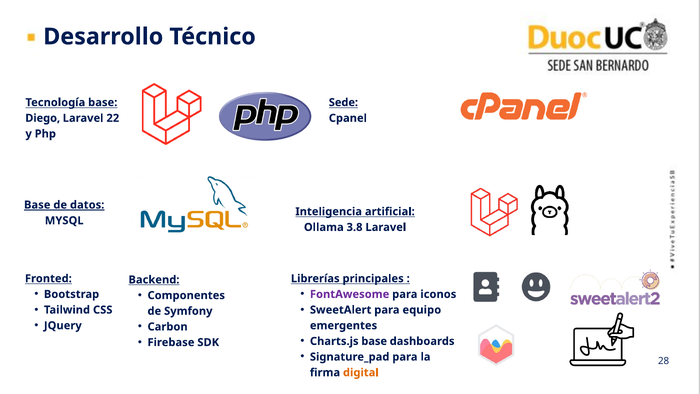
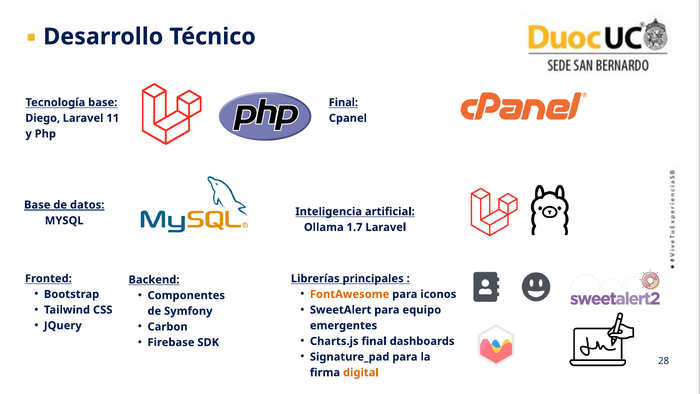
Sede at (343, 102): Sede -> Final
22: 22 -> 11
3.8: 3.8 -> 1.7
FontAwesome colour: purple -> orange
Charts.js base: base -> final
